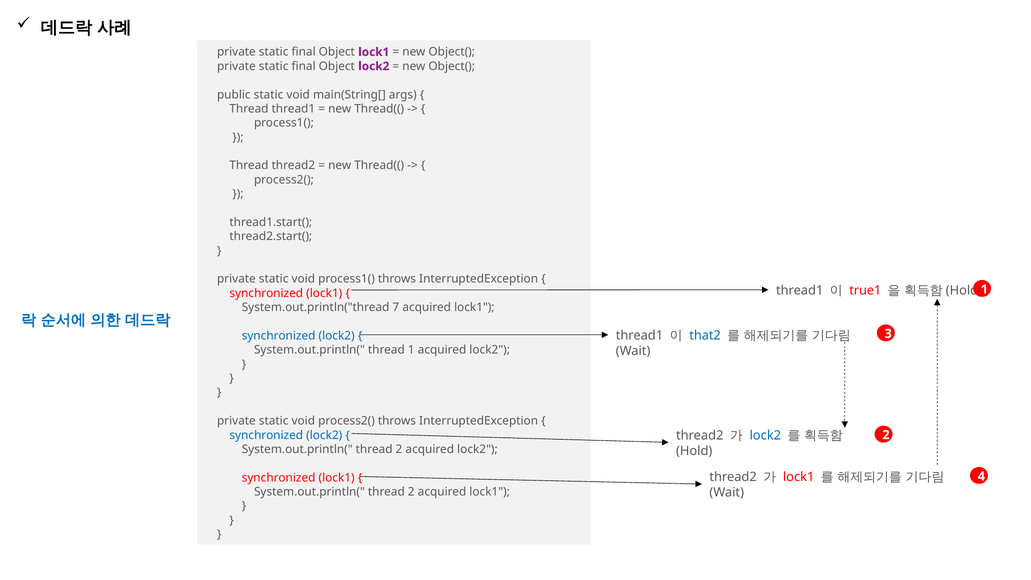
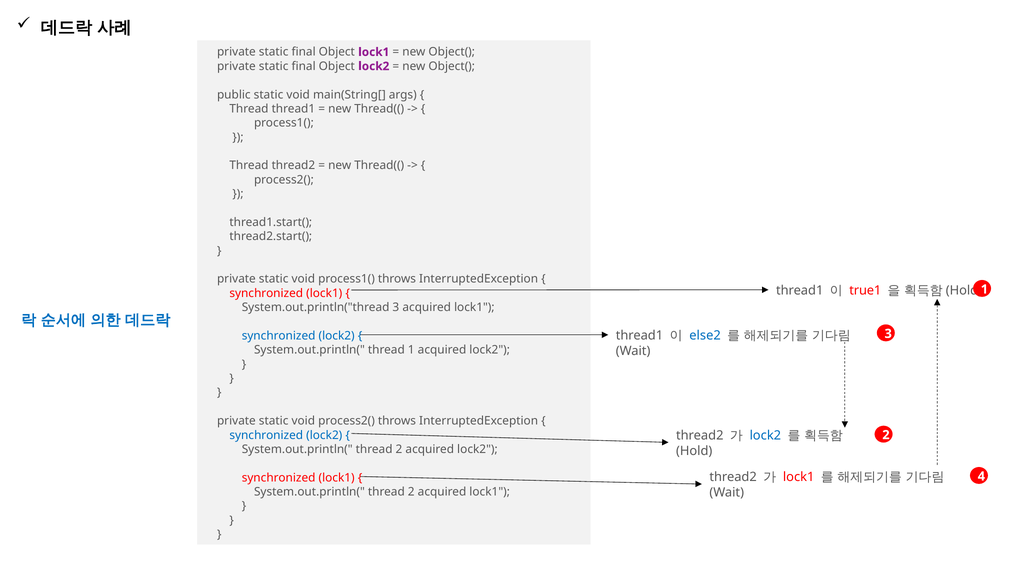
System.out.println("thread 7: 7 -> 3
that2: that2 -> else2
